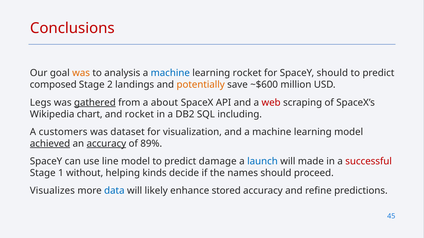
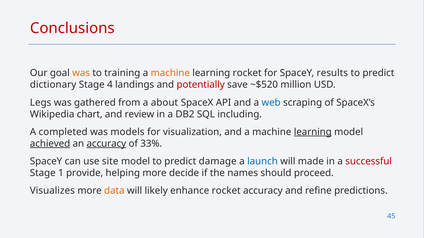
analysis: analysis -> training
machine at (170, 73) colour: blue -> orange
SpaceY should: should -> results
composed: composed -> dictionary
2: 2 -> 4
potentially colour: orange -> red
~$600: ~$600 -> ~$520
gathered underline: present -> none
web colour: red -> blue
and rocket: rocket -> review
customers: customers -> completed
dataset: dataset -> models
learning at (313, 132) underline: none -> present
89%: 89% -> 33%
line: line -> site
without: without -> provide
helping kinds: kinds -> more
data colour: blue -> orange
enhance stored: stored -> rocket
